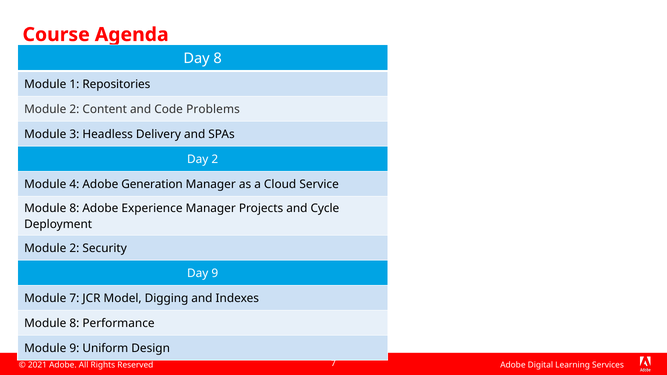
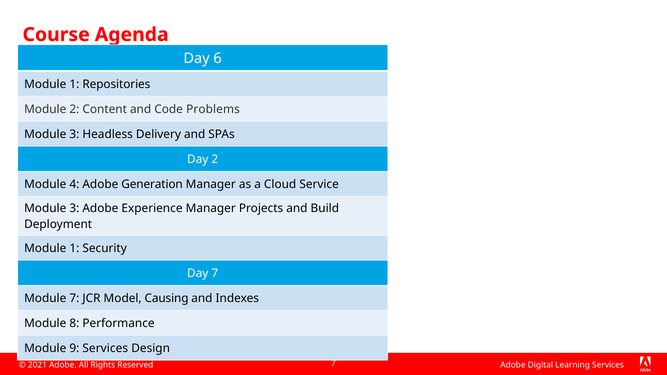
Day 8: 8 -> 6
8 at (74, 208): 8 -> 3
Cycle: Cycle -> Build
2 at (74, 248): 2 -> 1
Day 9: 9 -> 7
Digging: Digging -> Causing
9 Uniform: Uniform -> Services
